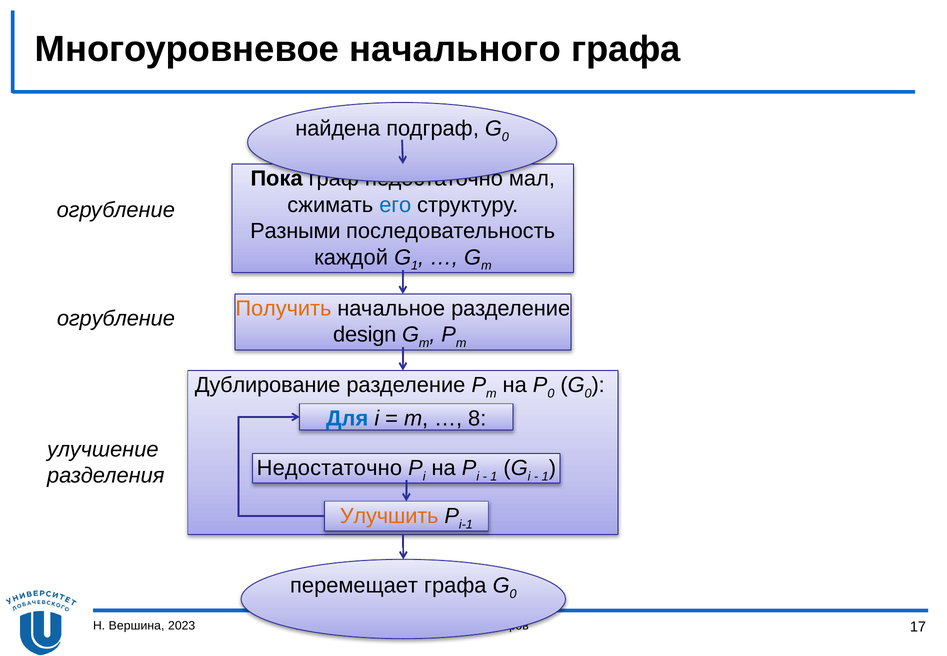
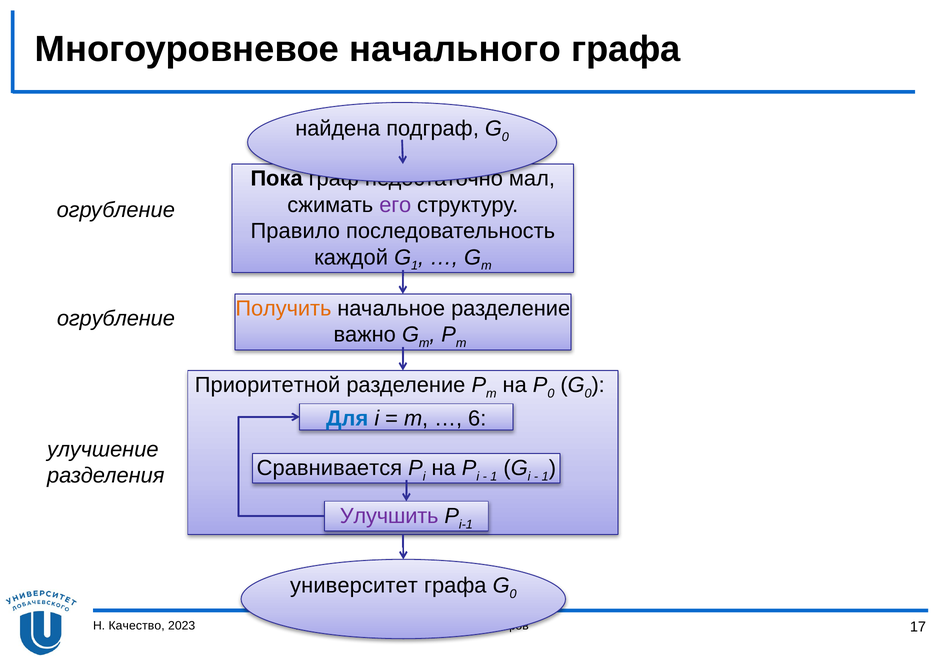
его colour: blue -> purple
Разными: Разными -> Правило
design: design -> важно
Дублирование: Дублирование -> Приоритетной
8: 8 -> 6
Недостаточно at (329, 468): Недостаточно -> Сравнивается
Улучшить colour: orange -> purple
перемещает: перемещает -> университет
Вершина: Вершина -> Качество
